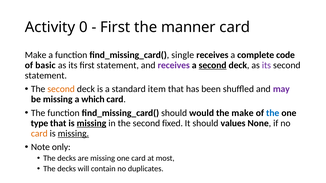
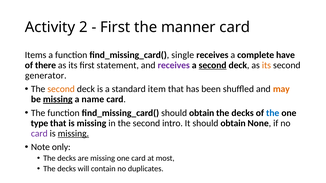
0: 0 -> 2
Make at (36, 55): Make -> Items
code: code -> have
basic: basic -> there
its at (266, 65) colour: purple -> orange
statement at (46, 76): statement -> generator
may colour: purple -> orange
missing at (58, 100) underline: none -> present
which: which -> name
find_missing_card( should would: would -> obtain
make at (243, 113): make -> decks
missing at (91, 123) underline: present -> none
fixed: fixed -> intro
It should values: values -> obtain
card at (39, 134) colour: orange -> purple
